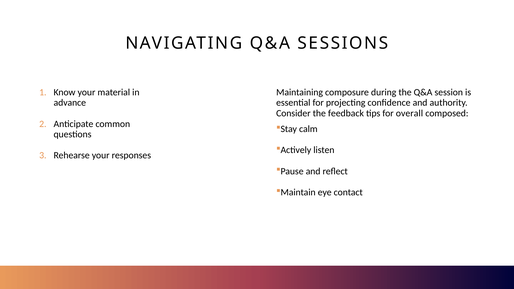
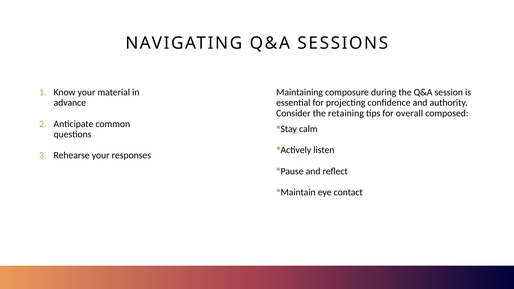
feedback: feedback -> retaining
